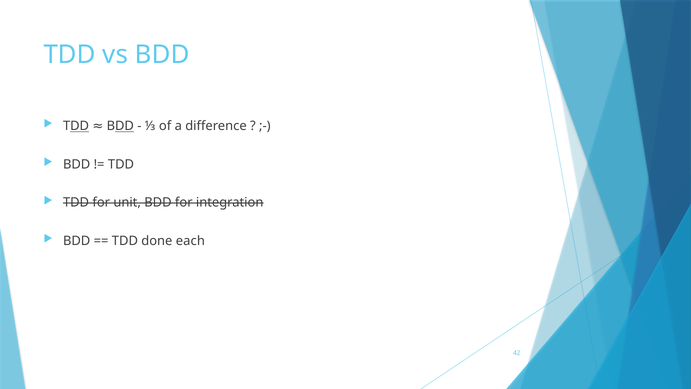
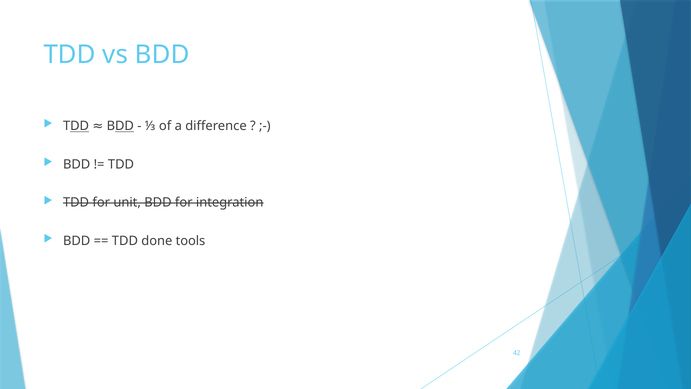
each: each -> tools
